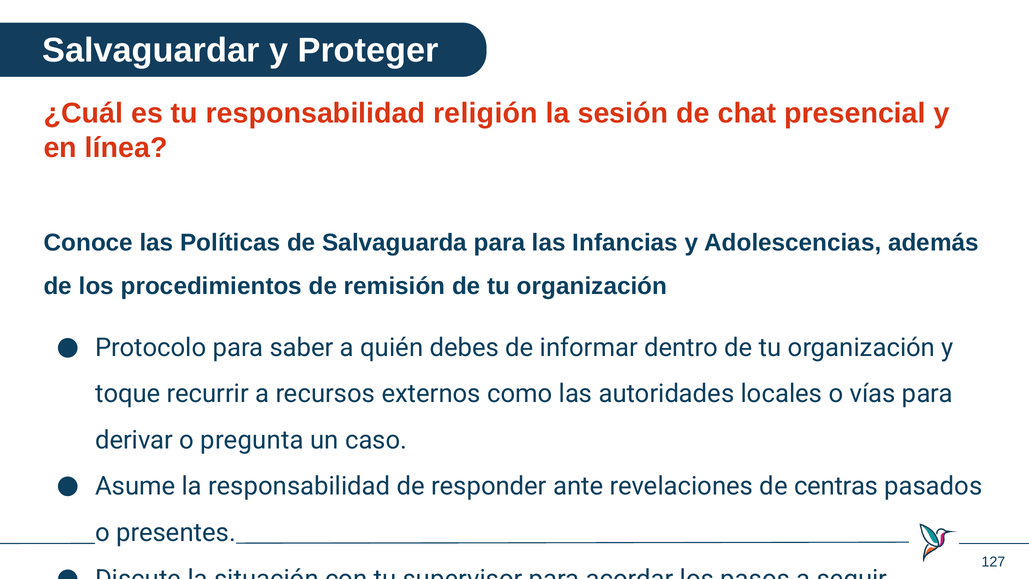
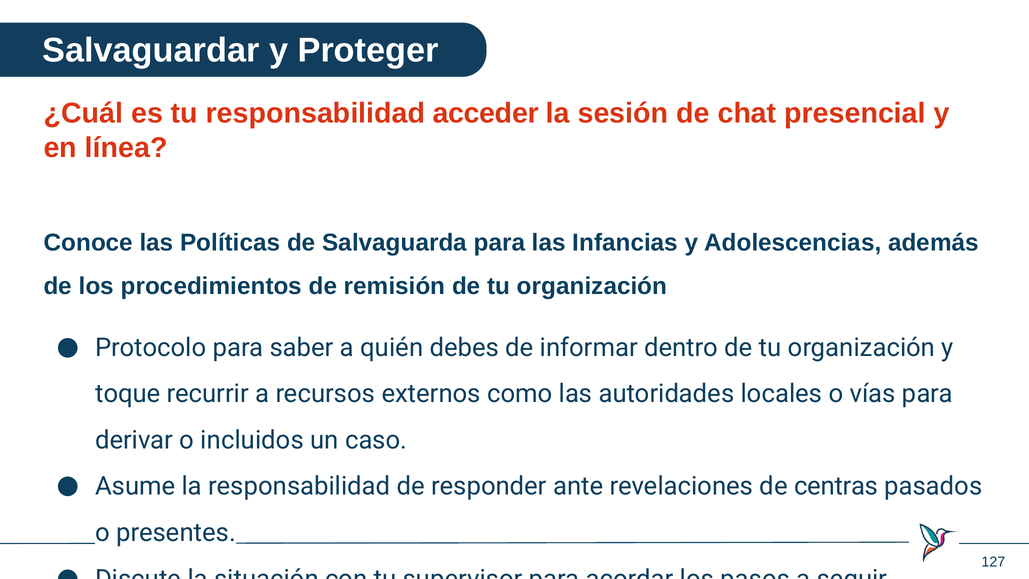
religión: religión -> acceder
pregunta: pregunta -> incluidos
